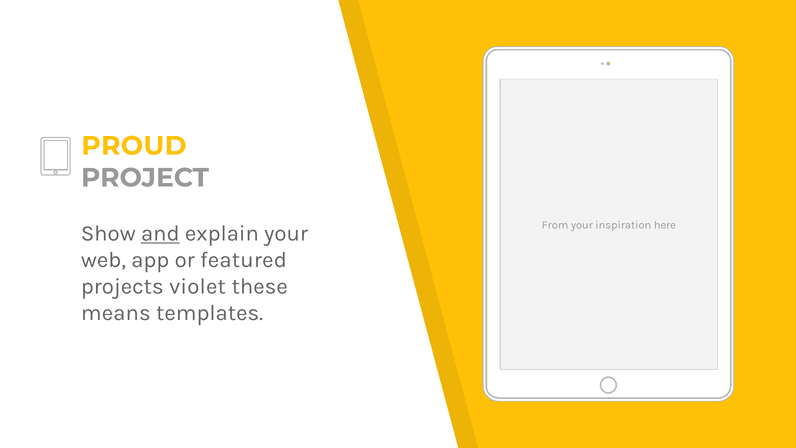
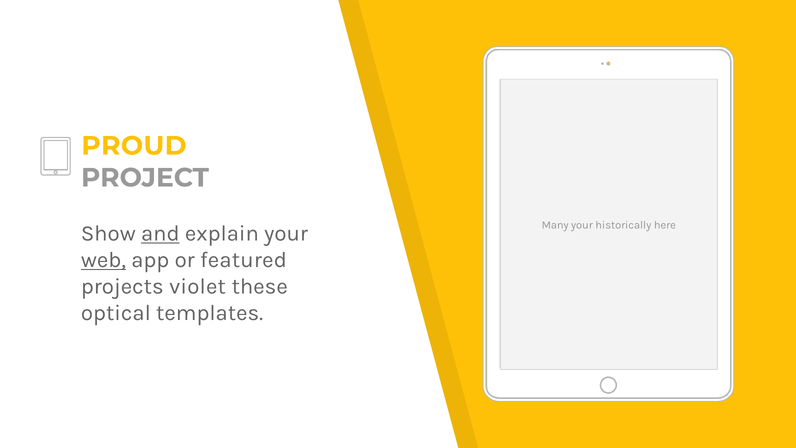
From: From -> Many
inspiration: inspiration -> historically
web underline: none -> present
means: means -> optical
